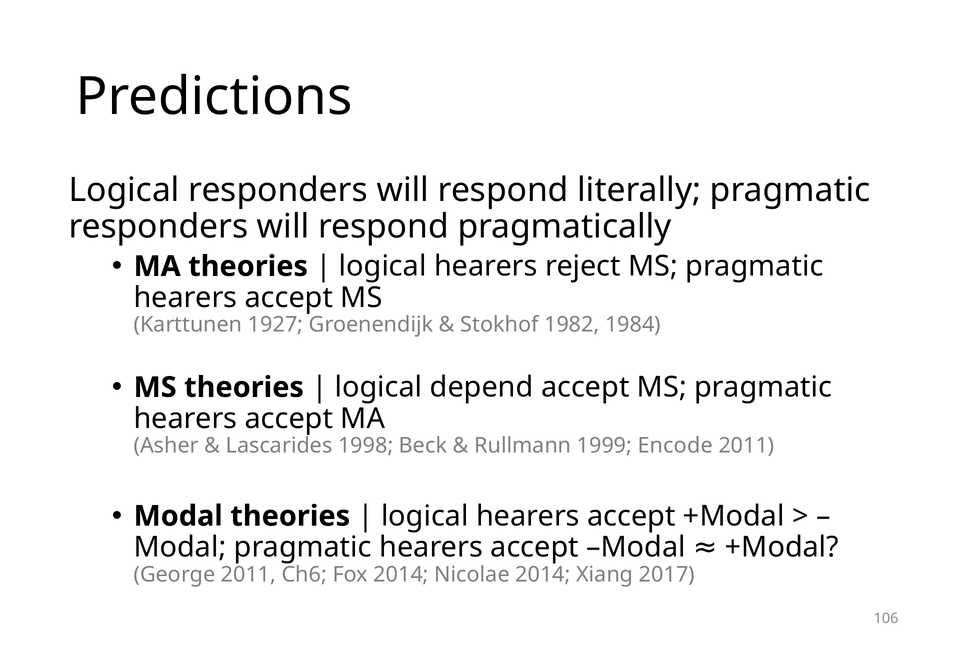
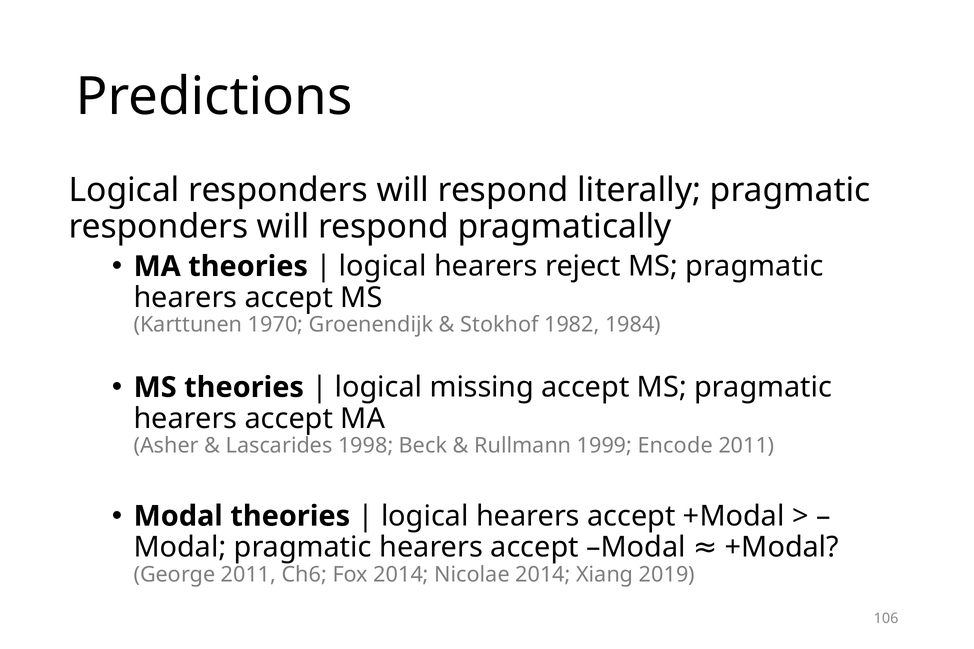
1927: 1927 -> 1970
depend: depend -> missing
2017: 2017 -> 2019
